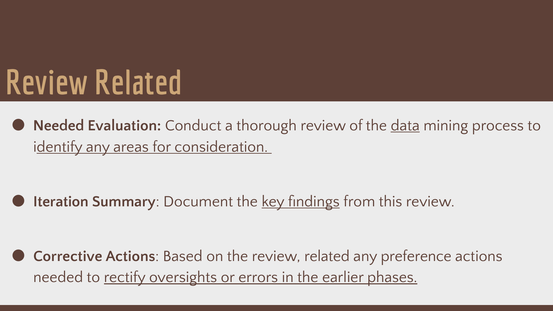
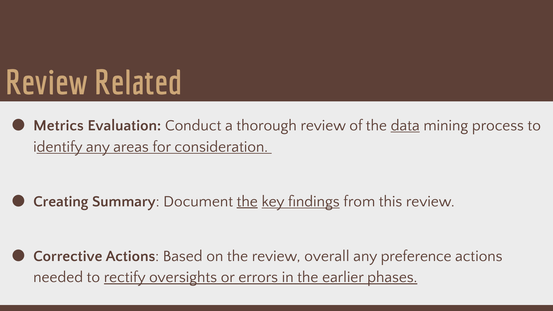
Needed at (59, 125): Needed -> Metrics
Iteration: Iteration -> Creating
the at (247, 201) underline: none -> present
the review related: related -> overall
